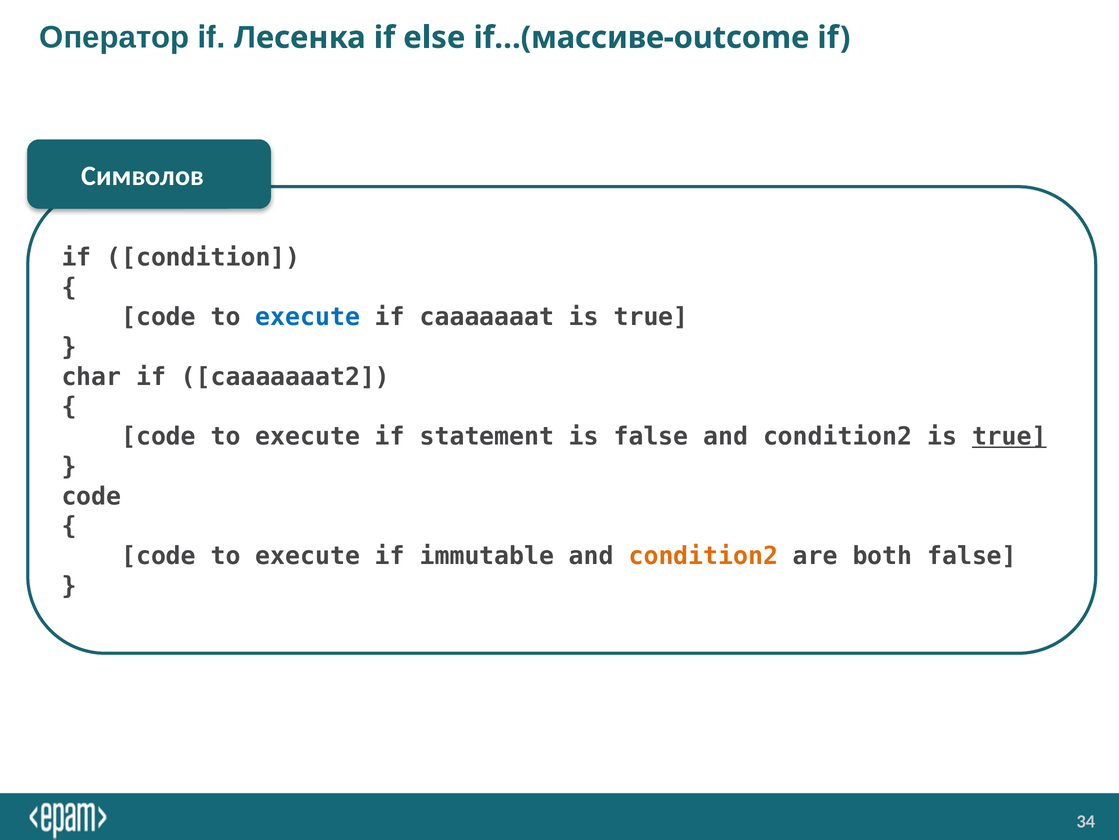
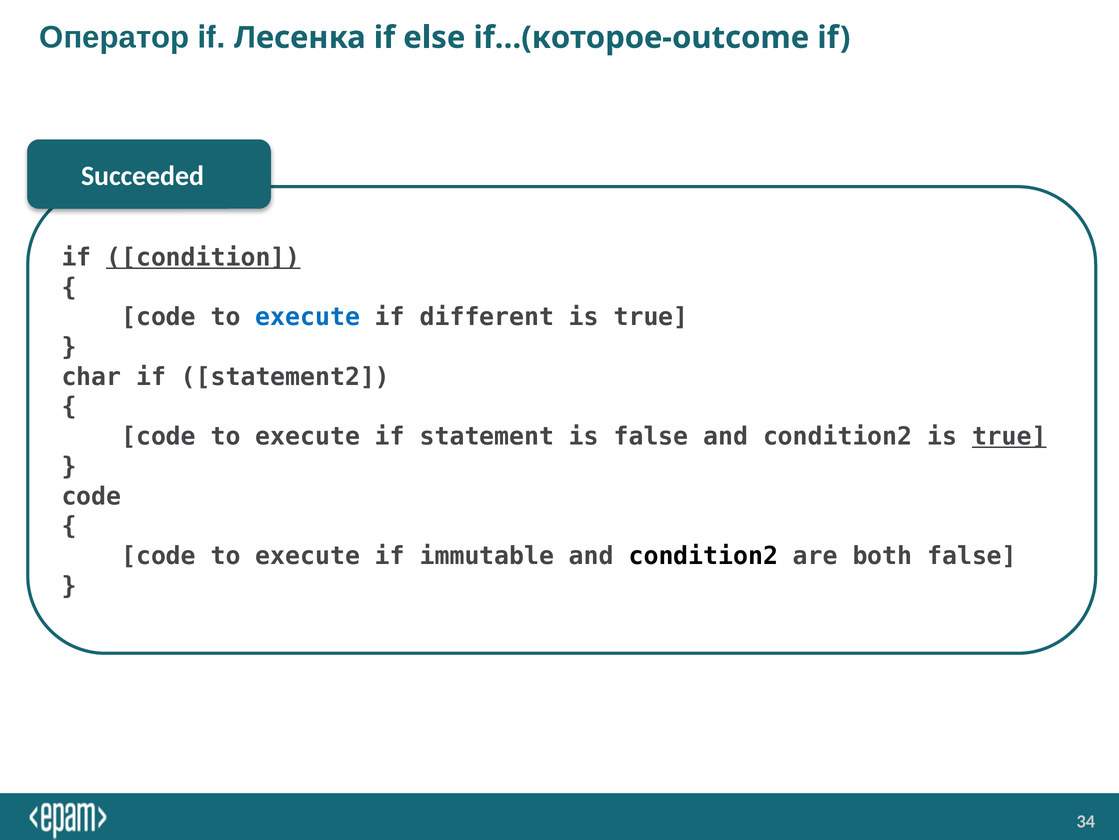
if…(массиве-outcome: if…(массиве-outcome -> if…(которое-outcome
Символов: Символов -> Succeeded
condition underline: none -> present
caaaaaaat: caaaaaaat -> different
caaaaaaat2: caaaaaaat2 -> statement2
condition2 at (703, 556) colour: orange -> black
